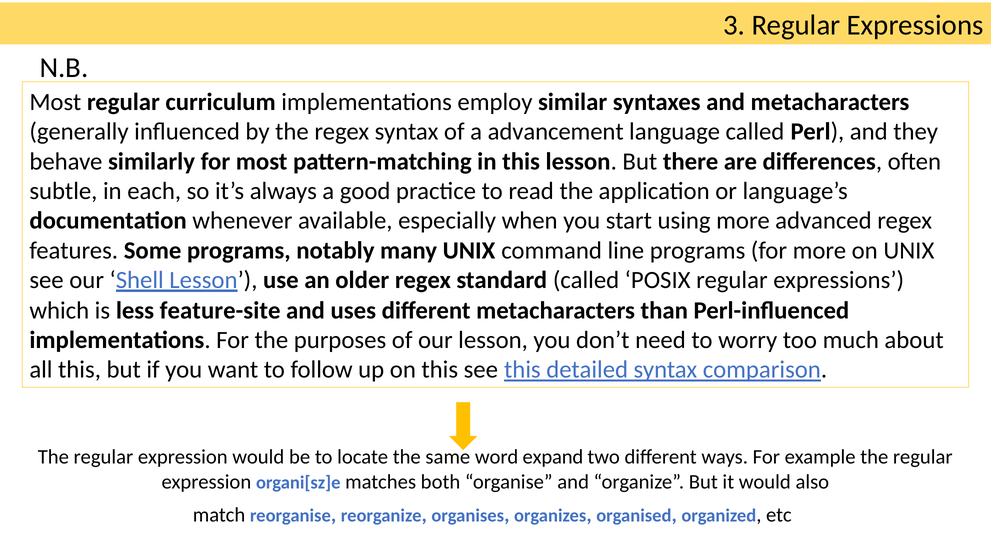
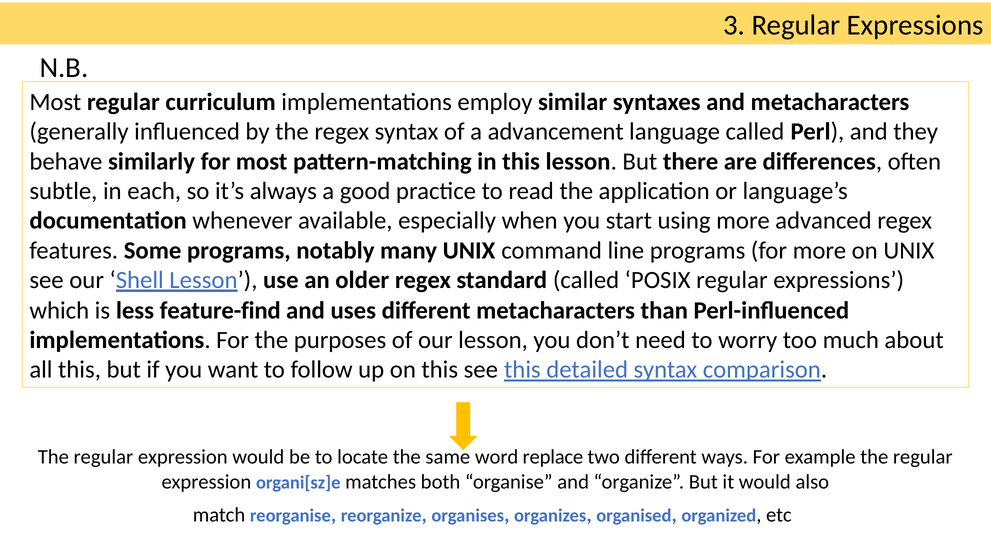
feature-site: feature-site -> feature-find
expand: expand -> replace
